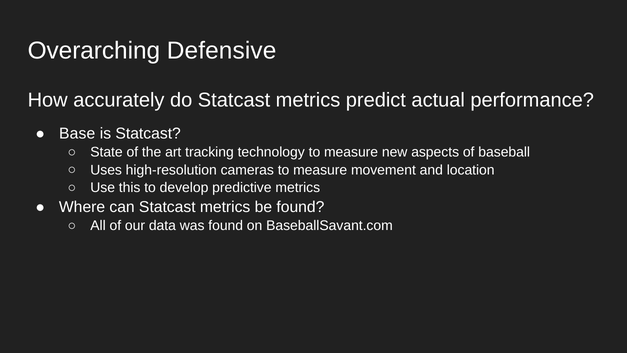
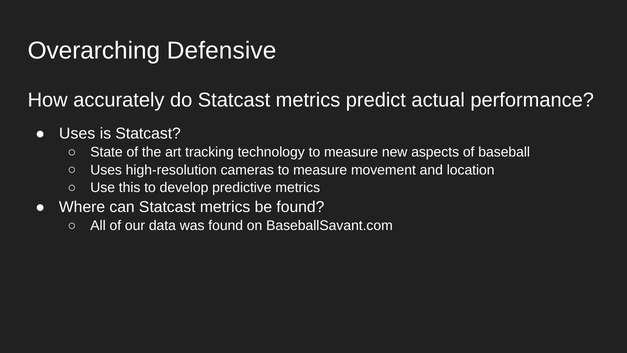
Base at (77, 133): Base -> Uses
